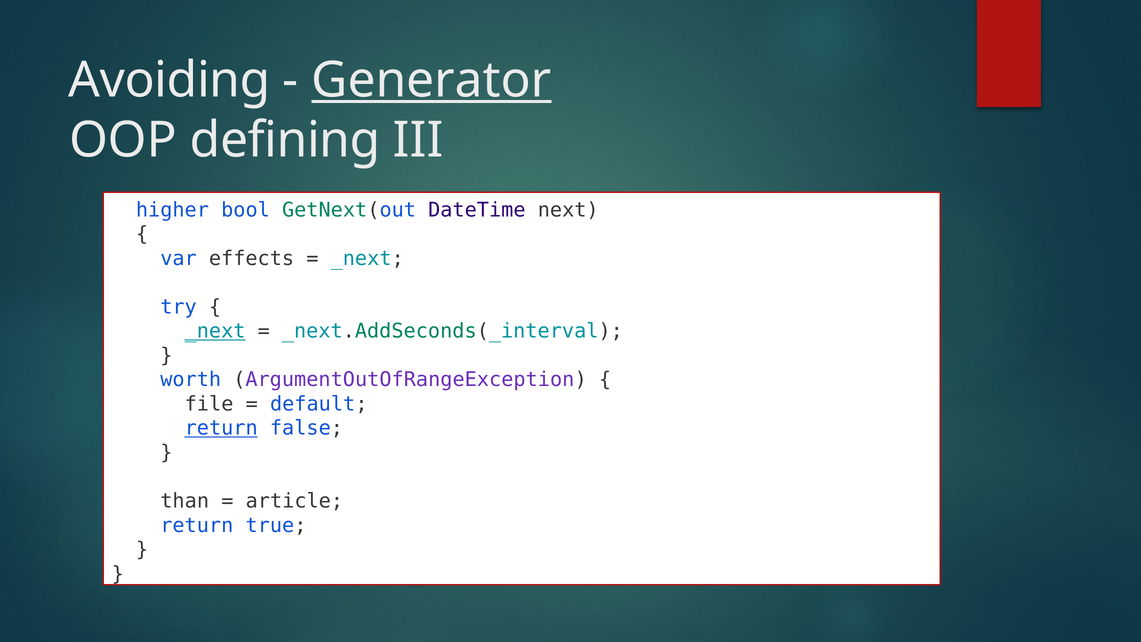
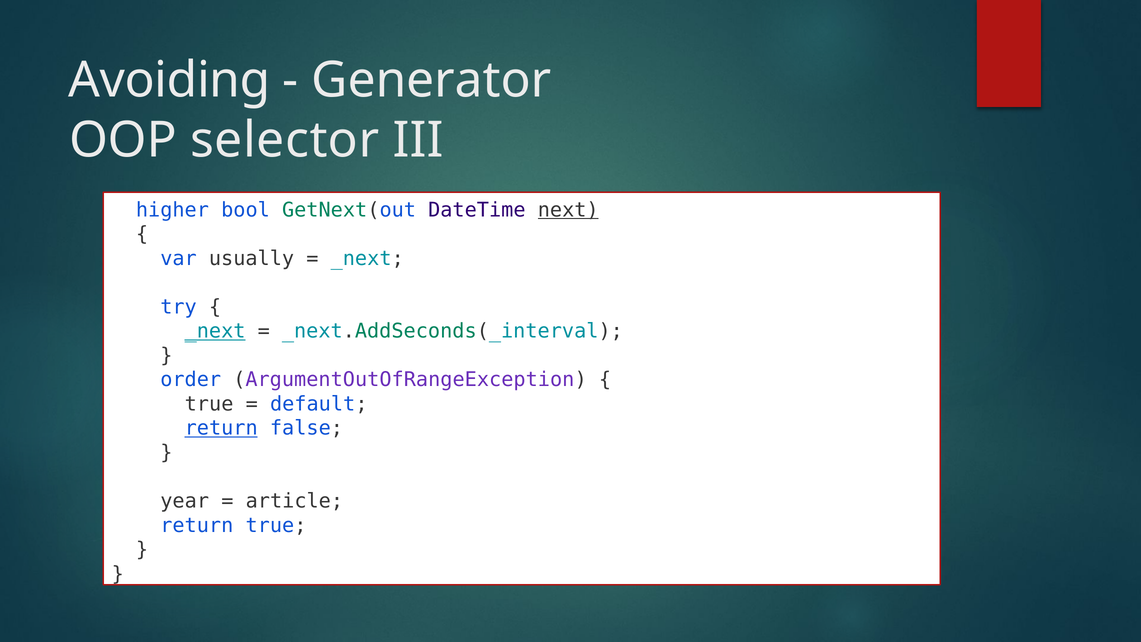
Generator underline: present -> none
defining: defining -> selector
next underline: none -> present
effects: effects -> usually
worth: worth -> order
file at (209, 404): file -> true
than: than -> year
